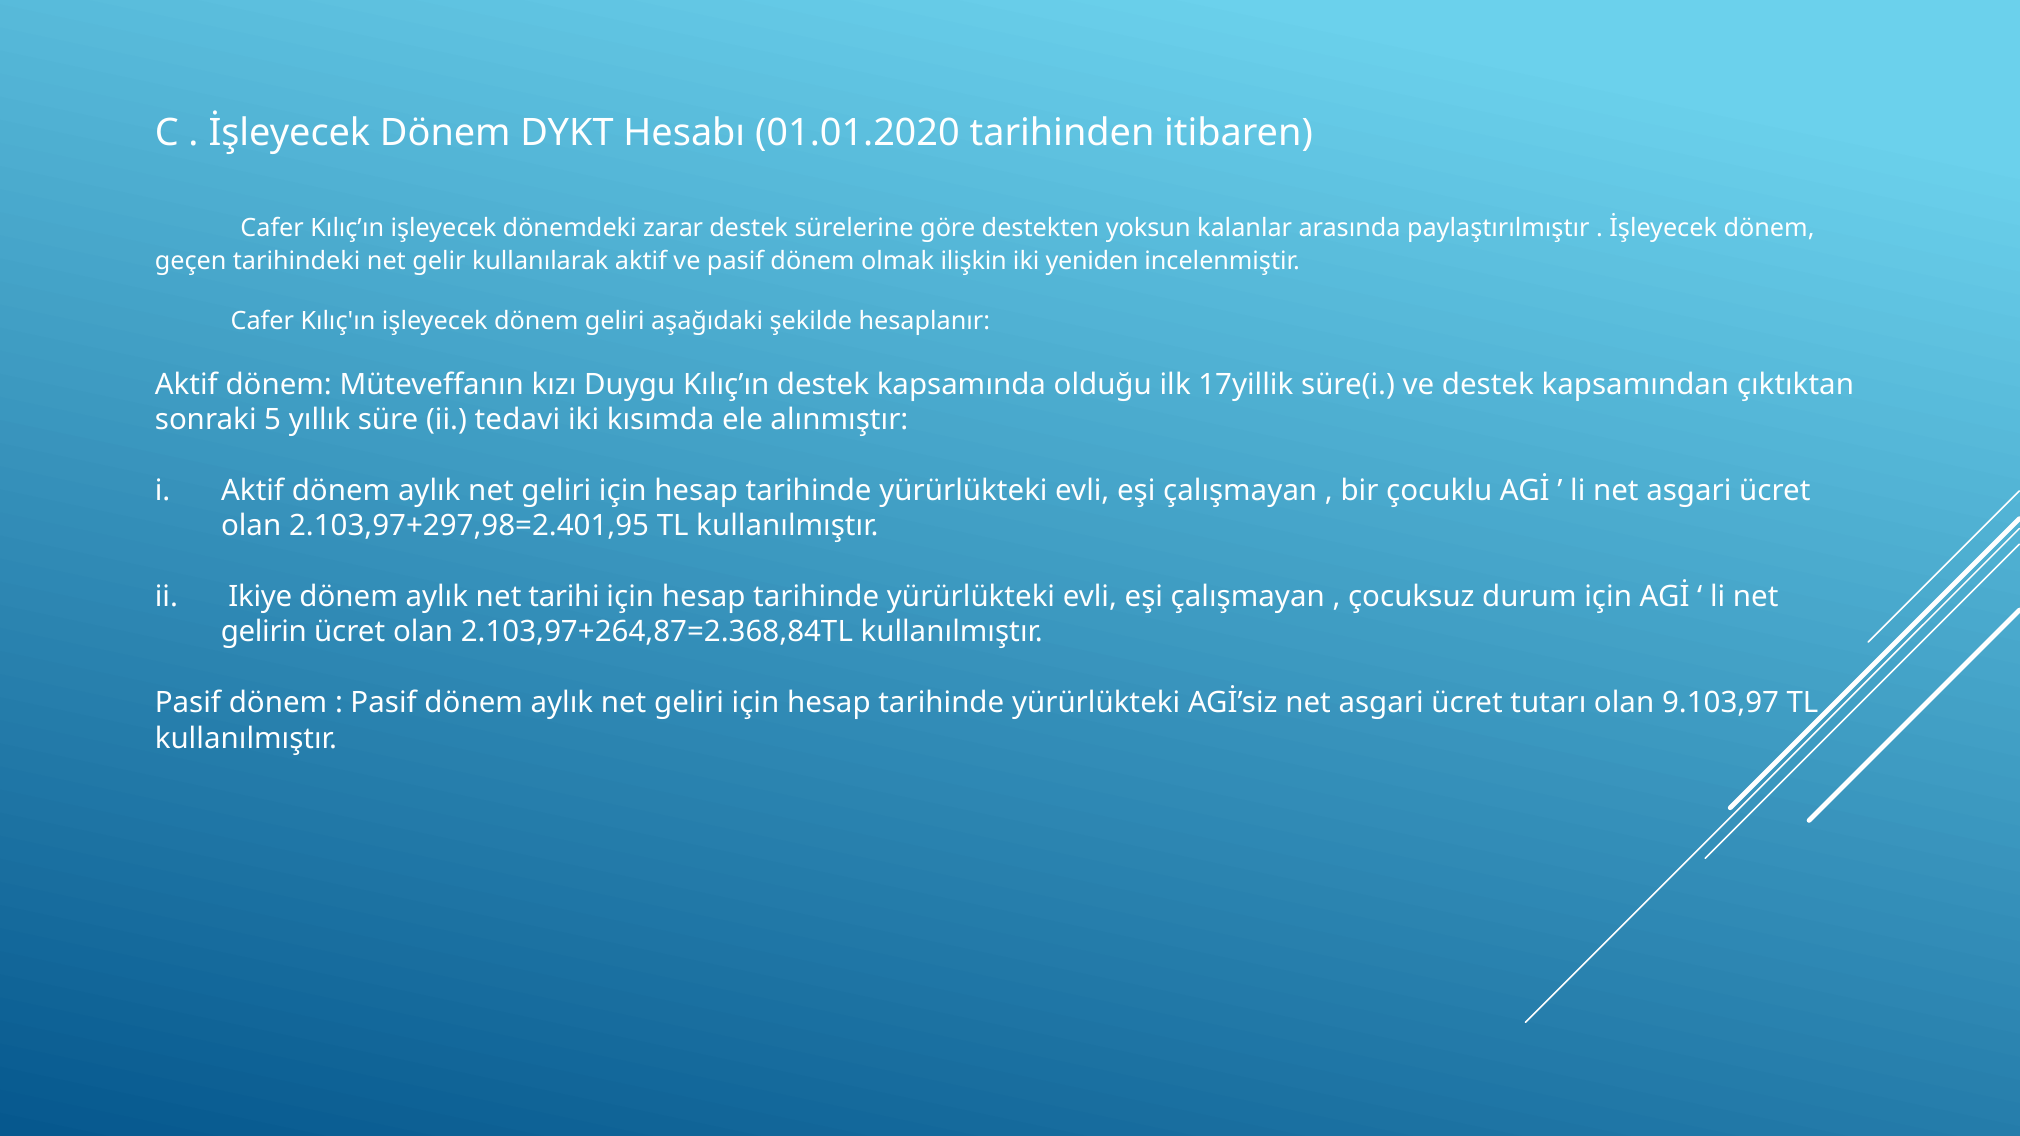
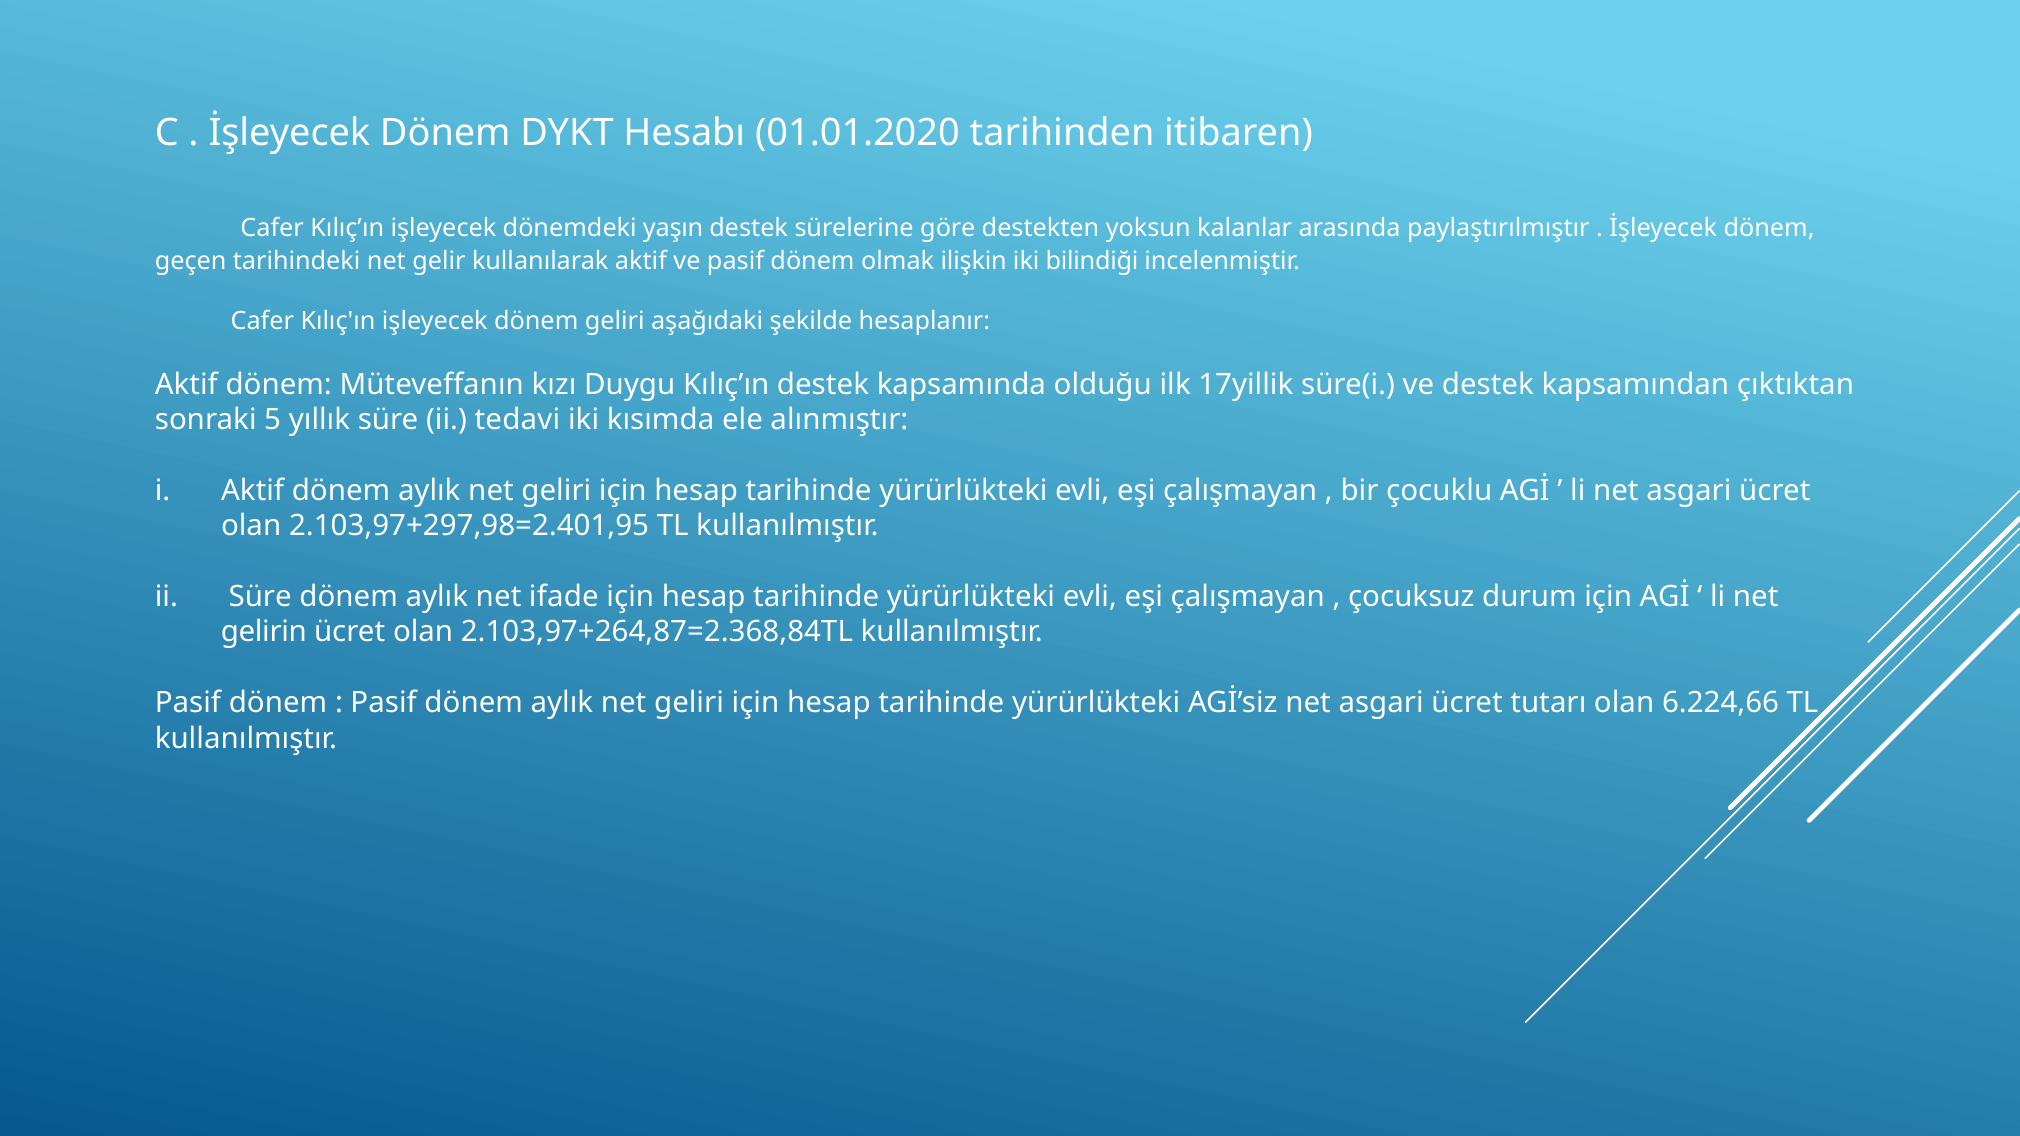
zarar: zarar -> yaşın
yeniden: yeniden -> bilindiği
ii Ikiye: Ikiye -> Süre
tarihi: tarihi -> ifade
9.103,97: 9.103,97 -> 6.224,66
